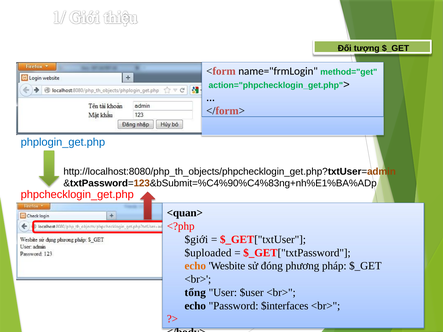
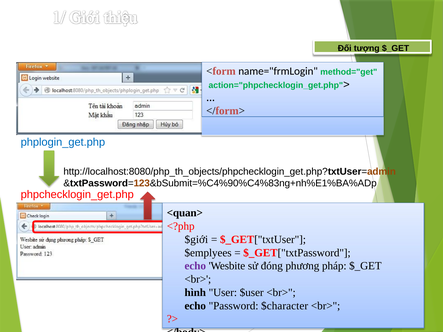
$uploaded: $uploaded -> $emplyees
echo at (195, 266) colour: orange -> purple
tổng: tổng -> hình
$interfaces: $interfaces -> $character
